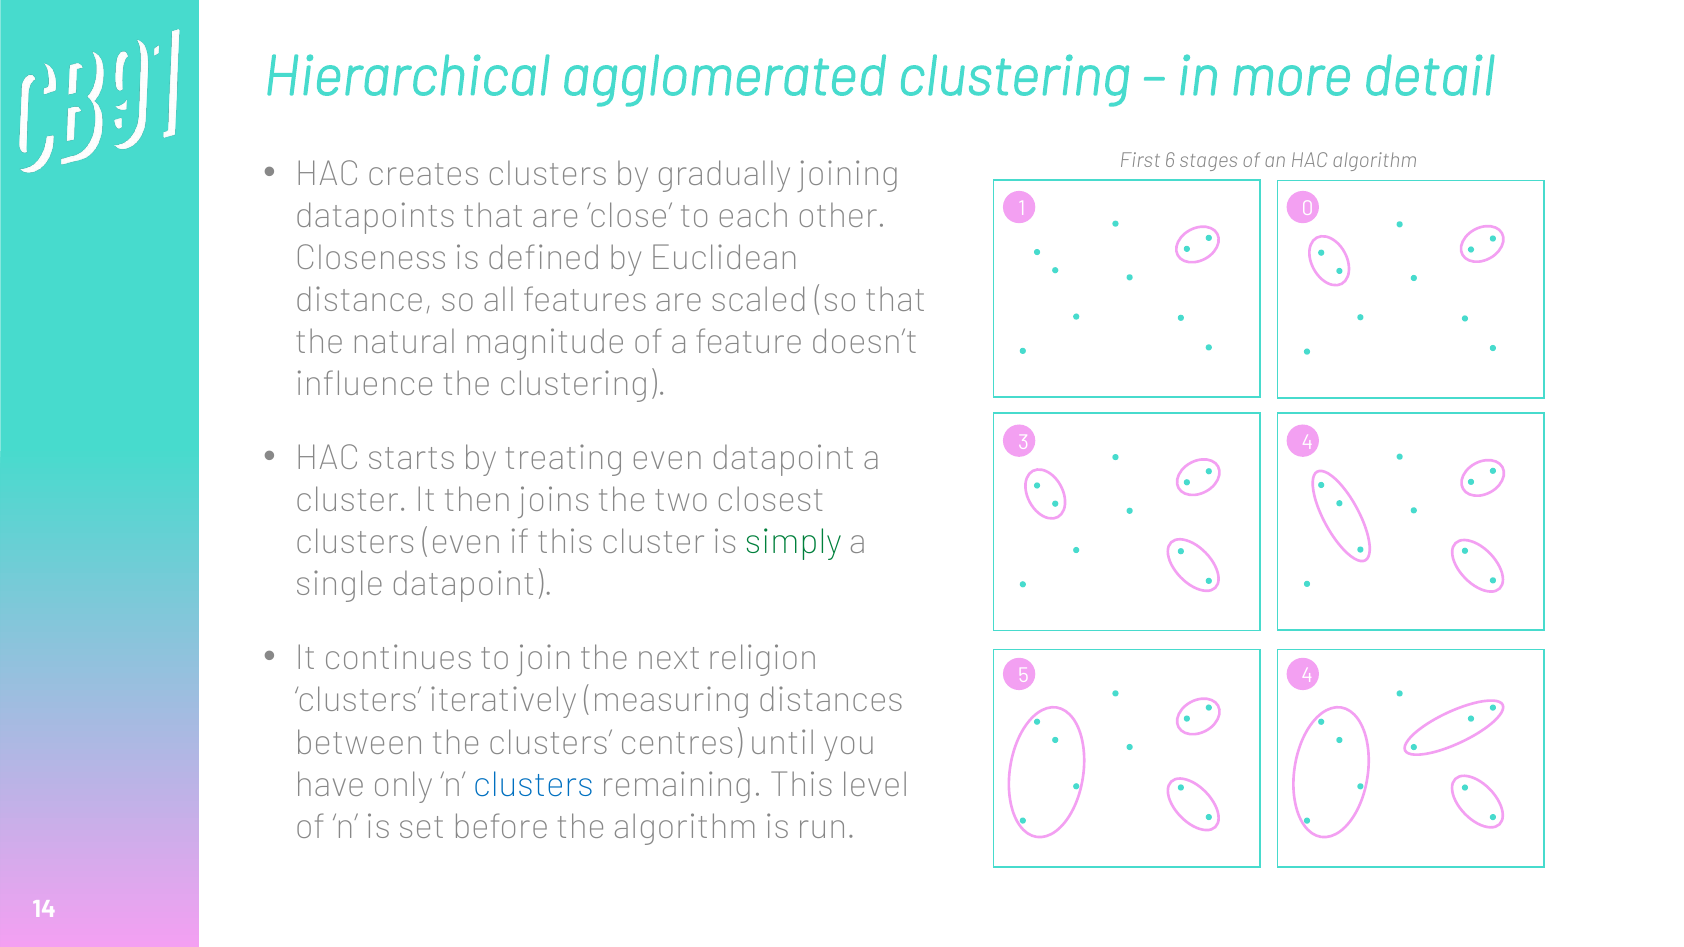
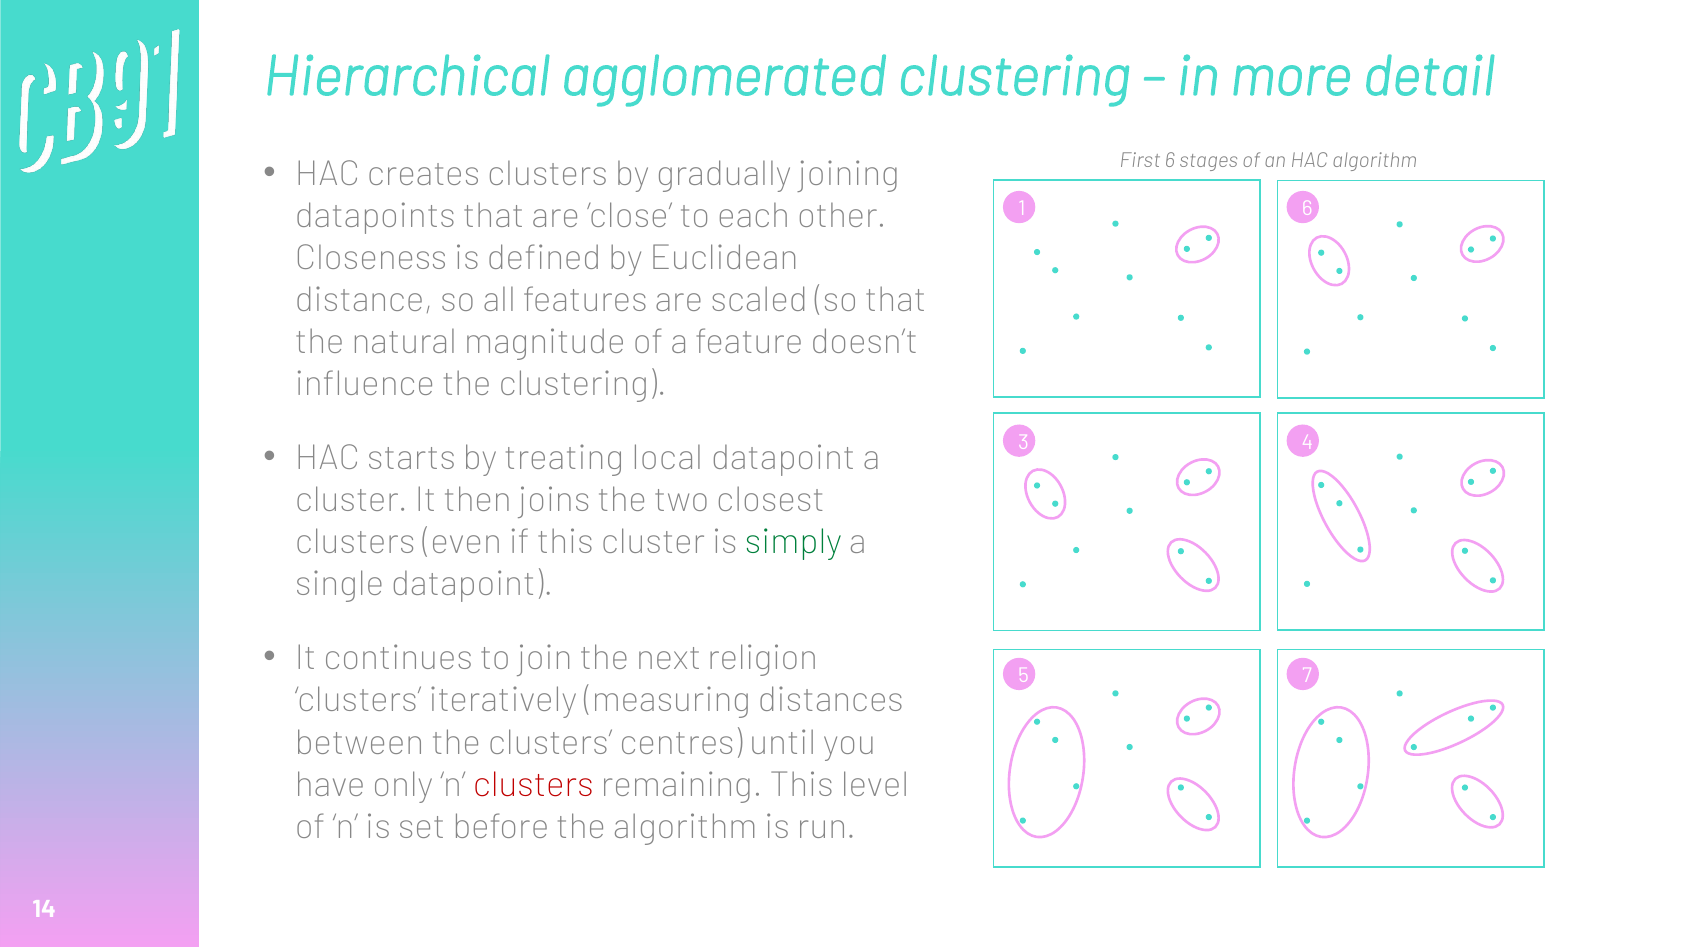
1 0: 0 -> 6
treating even: even -> local
5 4: 4 -> 7
clusters at (533, 785) colour: blue -> red
